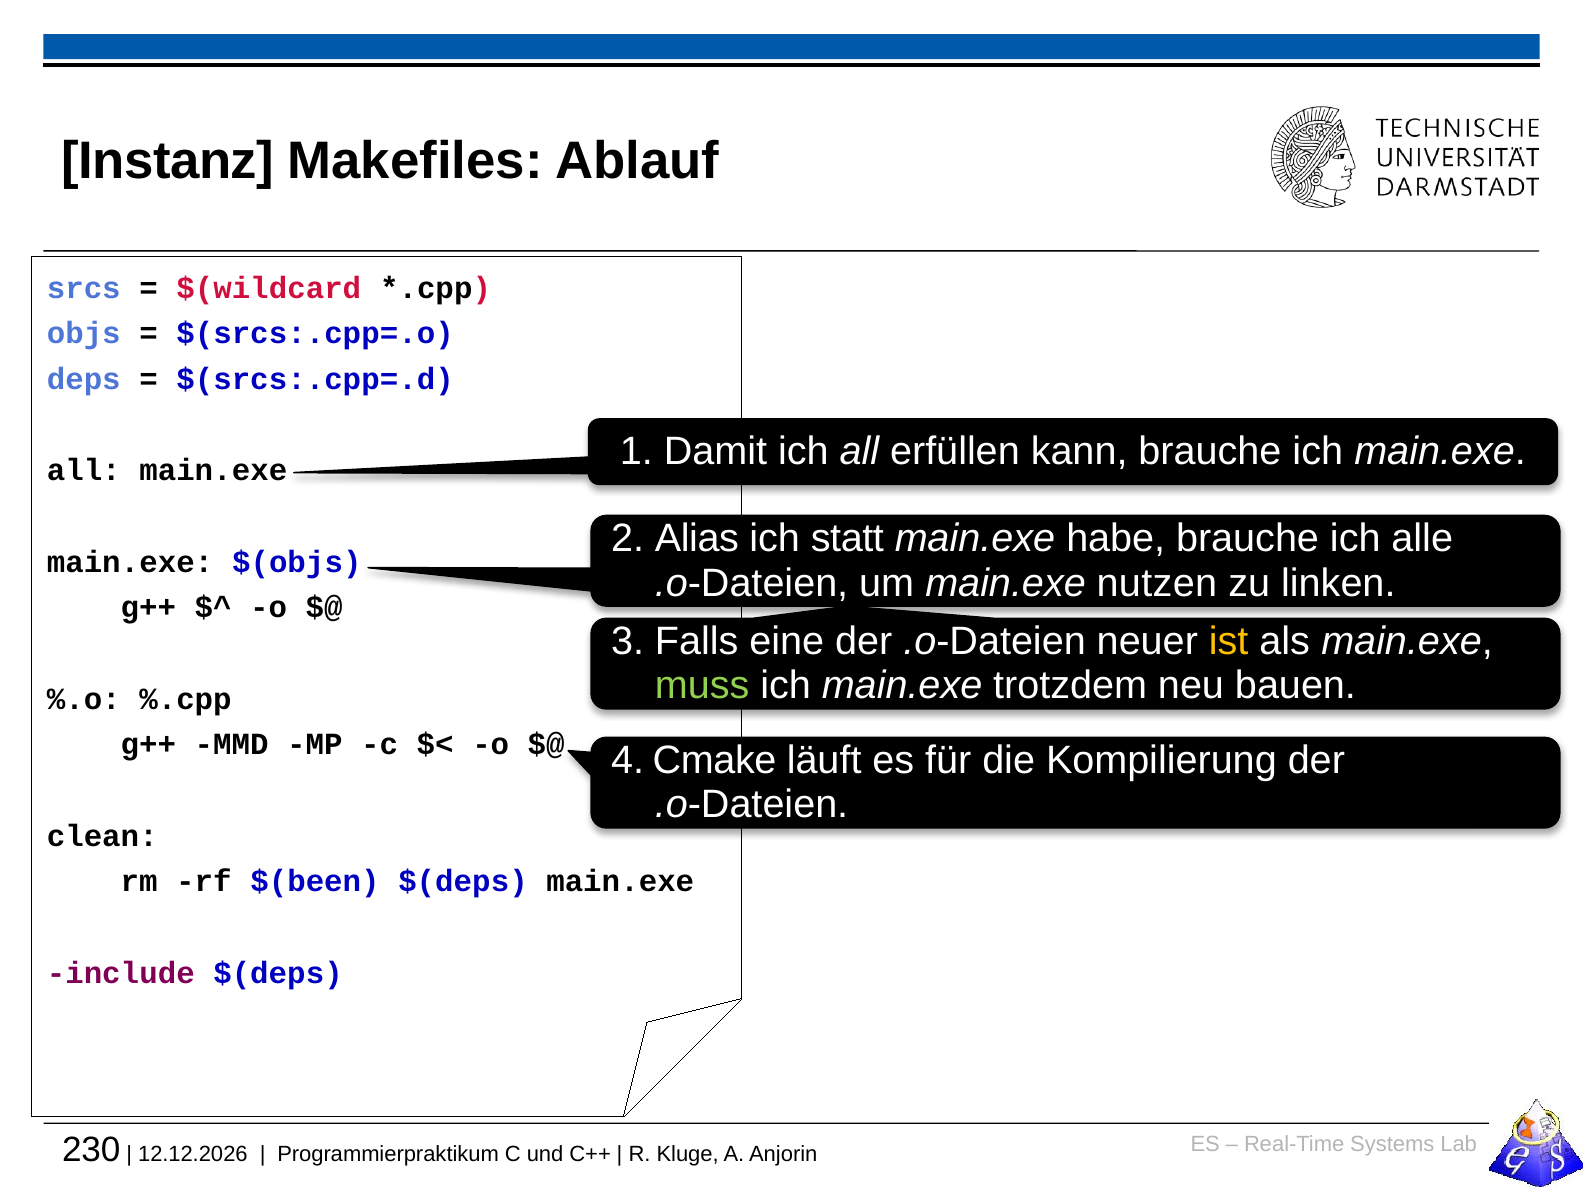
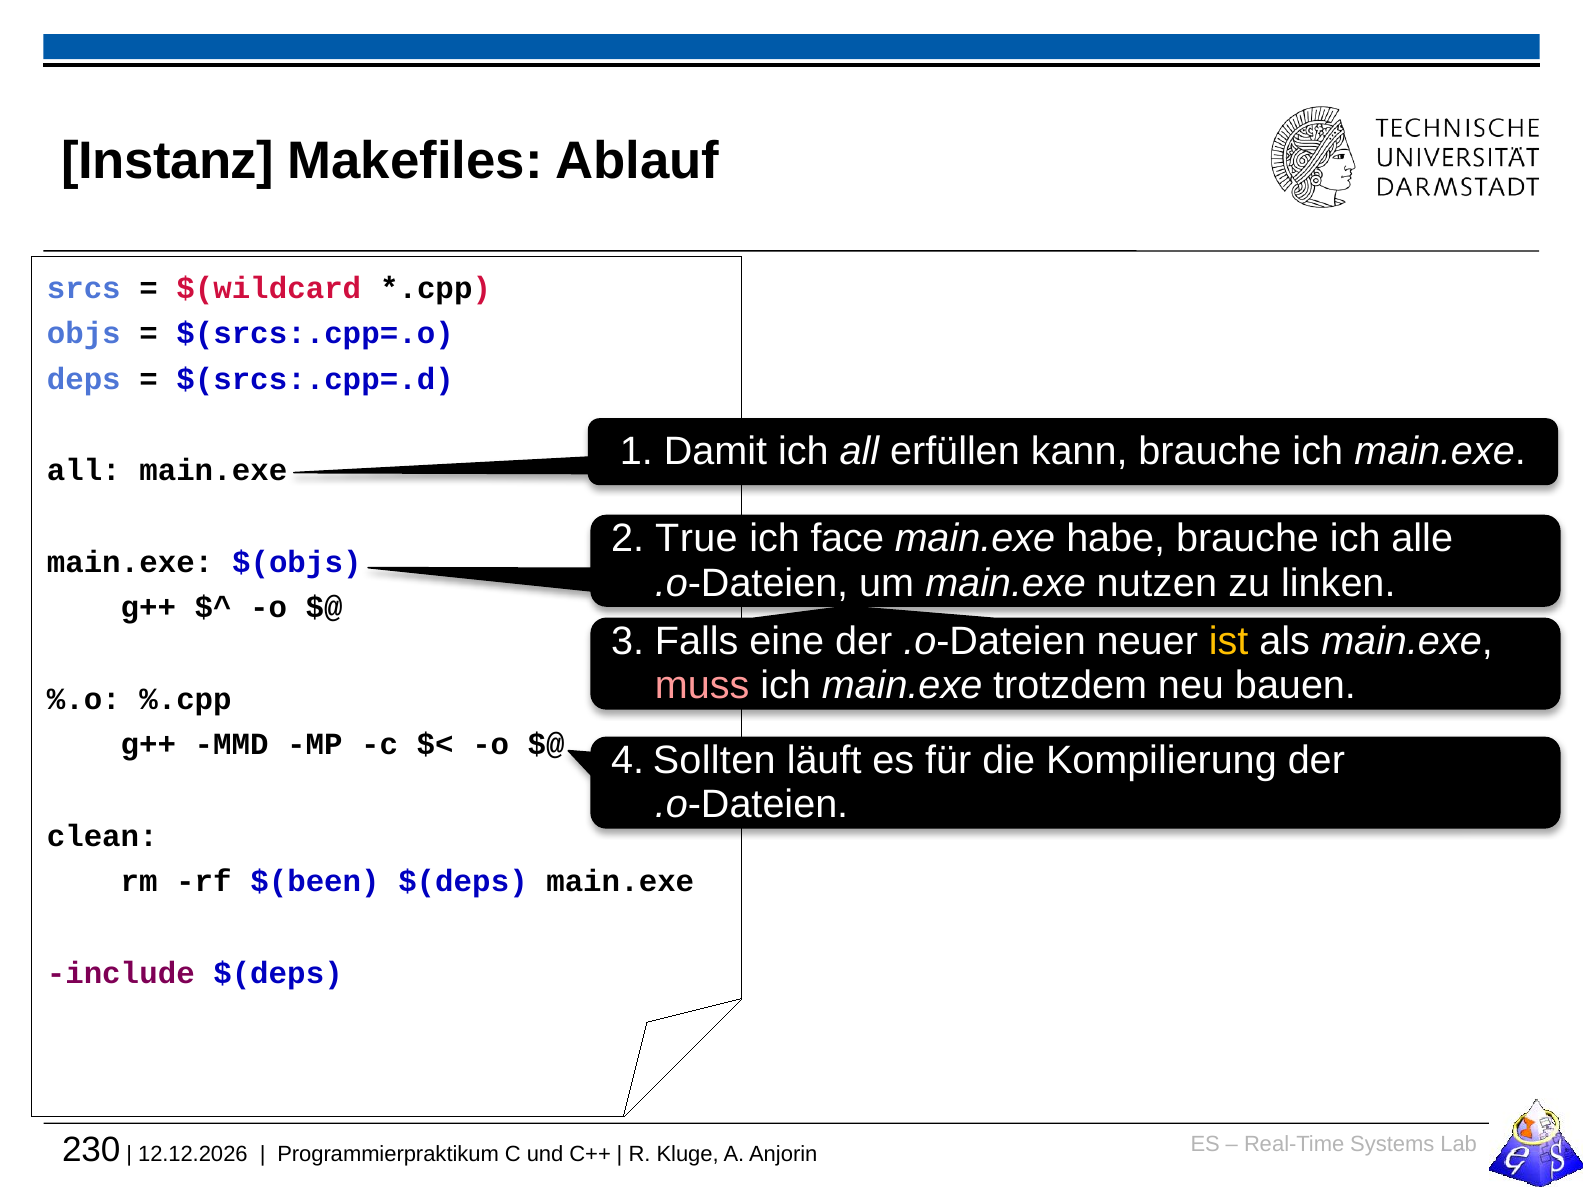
Alias: Alias -> True
statt: statt -> face
muss colour: light green -> pink
Cmake: Cmake -> Sollten
